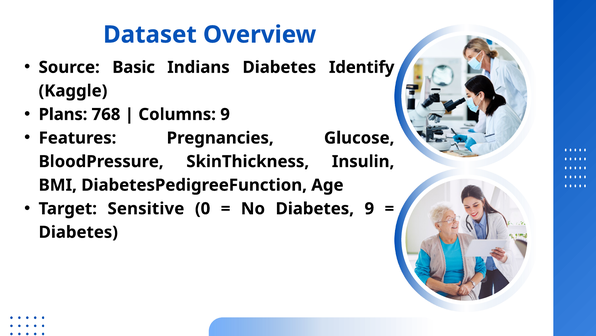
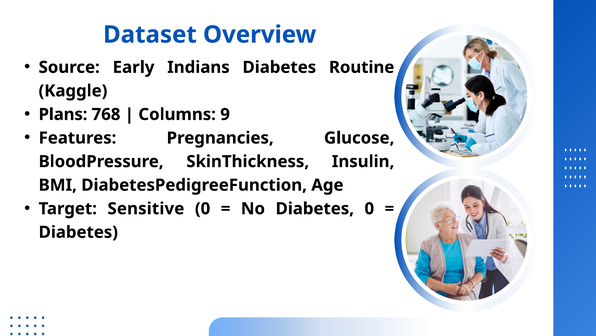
Basic: Basic -> Early
Identify: Identify -> Routine
Diabetes 9: 9 -> 0
